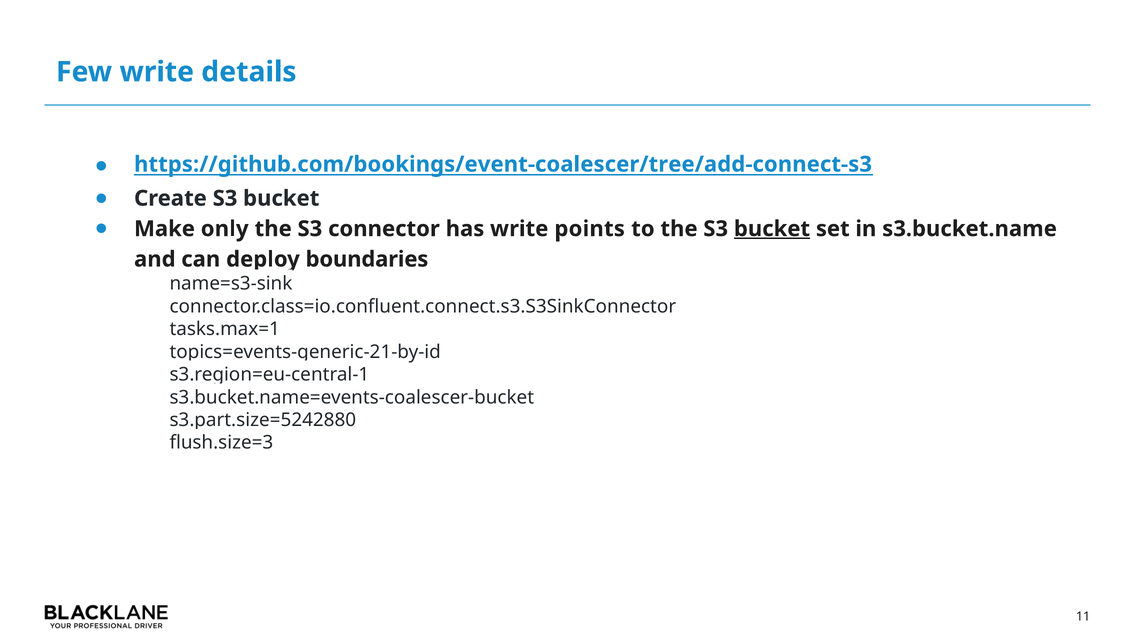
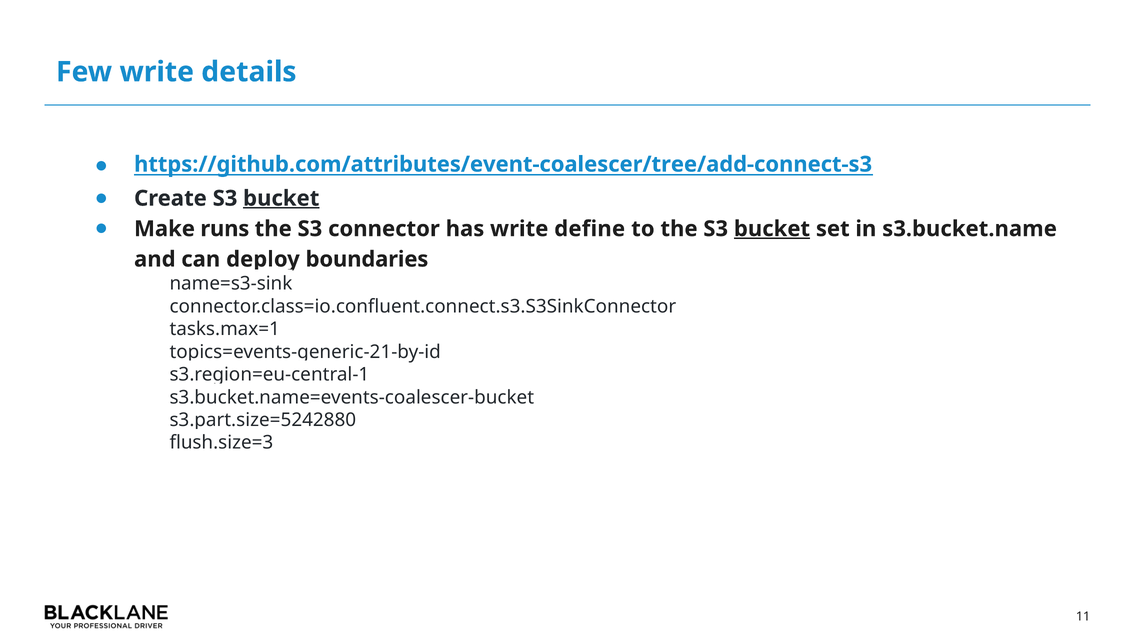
https://github.com/bookings/event-coalescer/tree/add-connect-s3: https://github.com/bookings/event-coalescer/tree/add-connect-s3 -> https://github.com/attributes/event-coalescer/tree/add-connect-s3
bucket at (281, 198) underline: none -> present
only: only -> runs
points: points -> define
